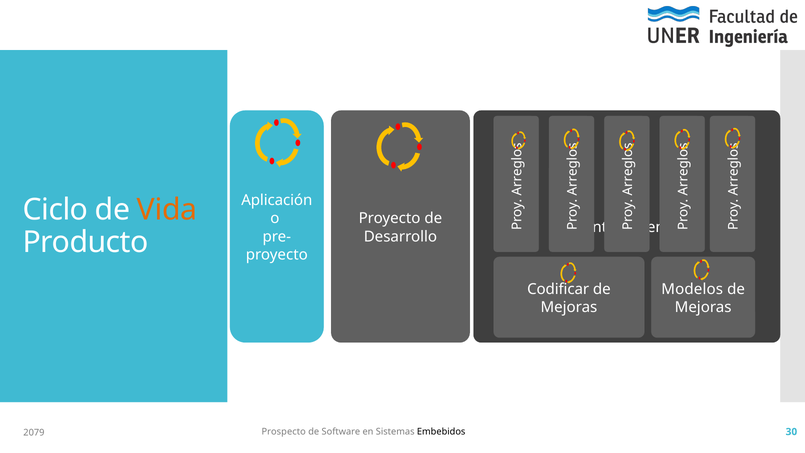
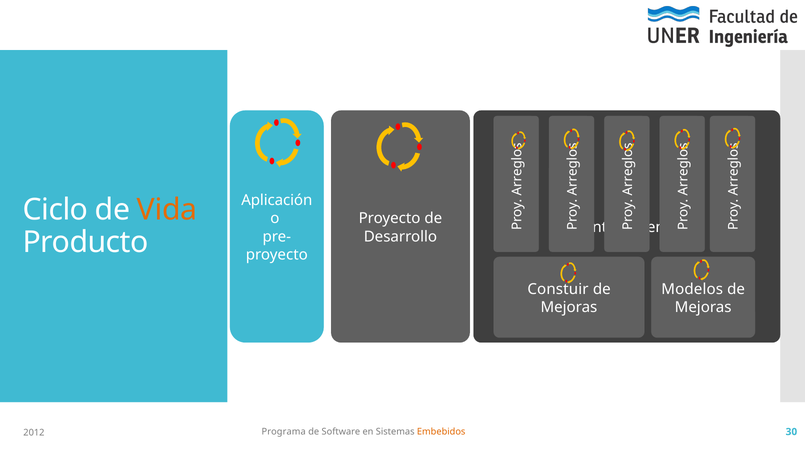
Codificar: Codificar -> Constuir
Prospecto: Prospecto -> Programa
Embebidos colour: black -> orange
2079: 2079 -> 2012
